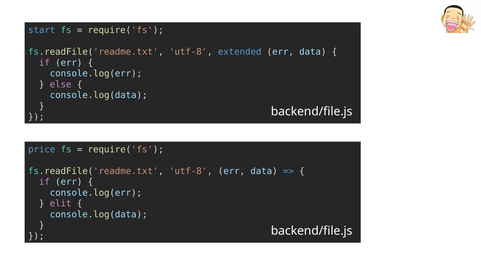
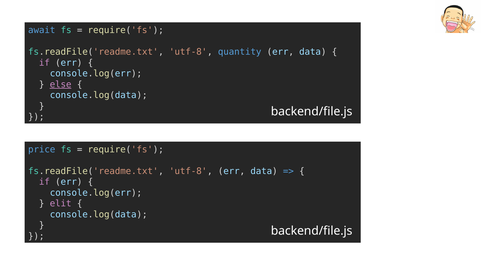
start: start -> await
extended: extended -> quantity
else underline: none -> present
